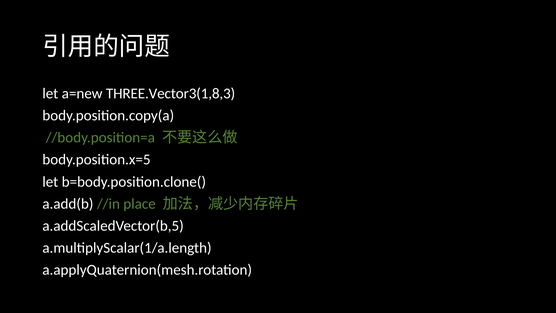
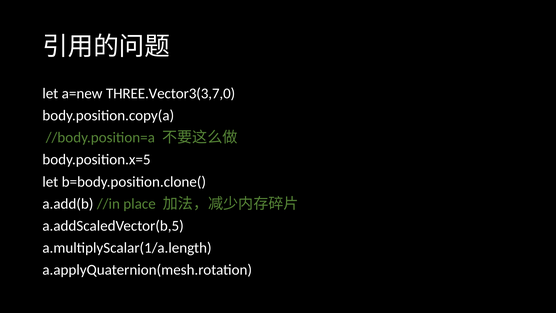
THREE.Vector3(1,8,3: THREE.Vector3(1,8,3 -> THREE.Vector3(3,7,0
